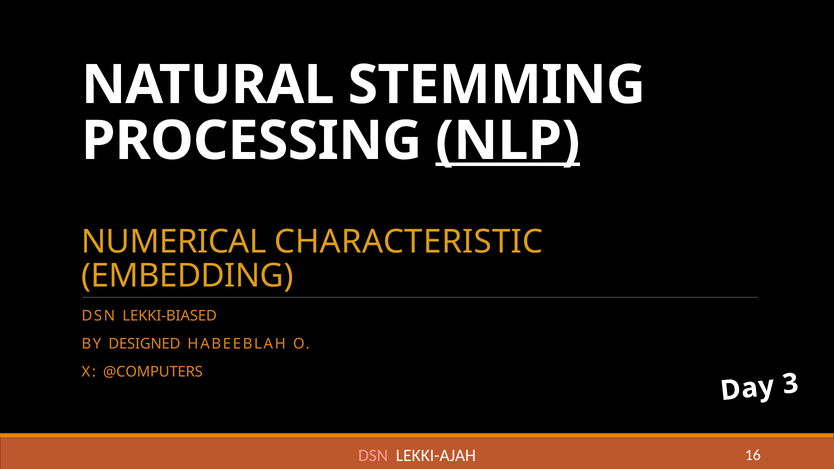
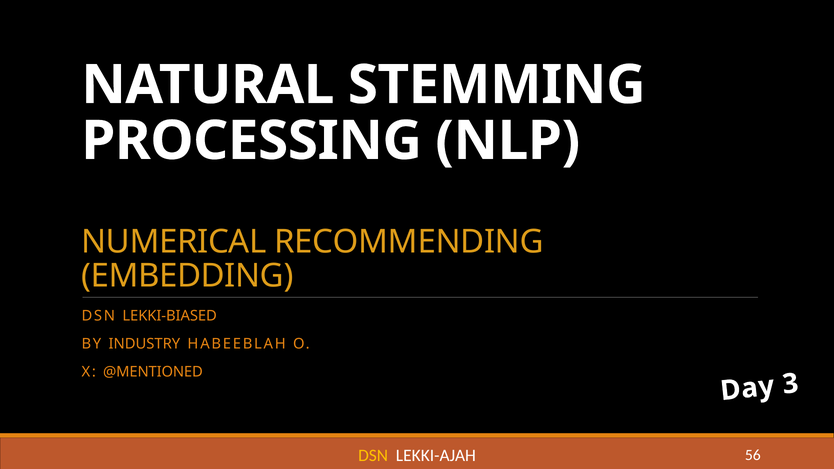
NLP underline: present -> none
CHARACTERISTIC: CHARACTERISTIC -> RECOMMENDING
DESIGNED: DESIGNED -> INDUSTRY
@COMPUTERS: @COMPUTERS -> @MENTIONED
DSN at (373, 456) colour: pink -> yellow
16: 16 -> 56
